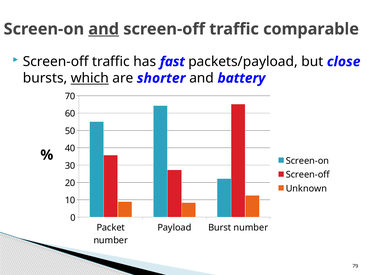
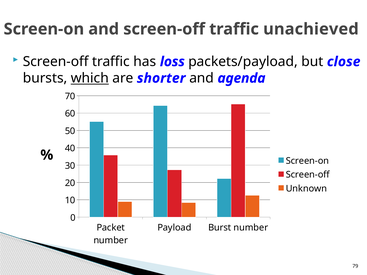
and at (104, 29) underline: present -> none
comparable: comparable -> unachieved
fast: fast -> loss
battery: battery -> agenda
